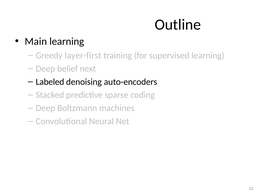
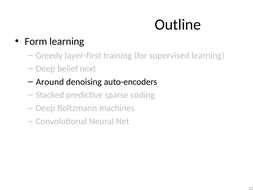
Main: Main -> Form
Labeled: Labeled -> Around
